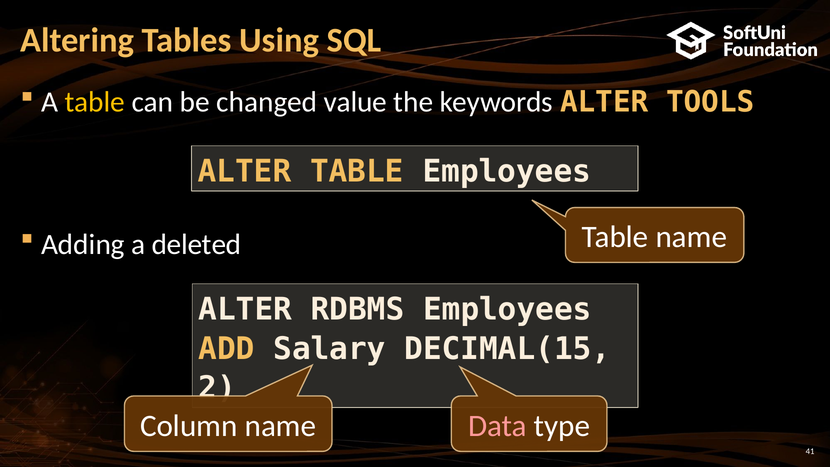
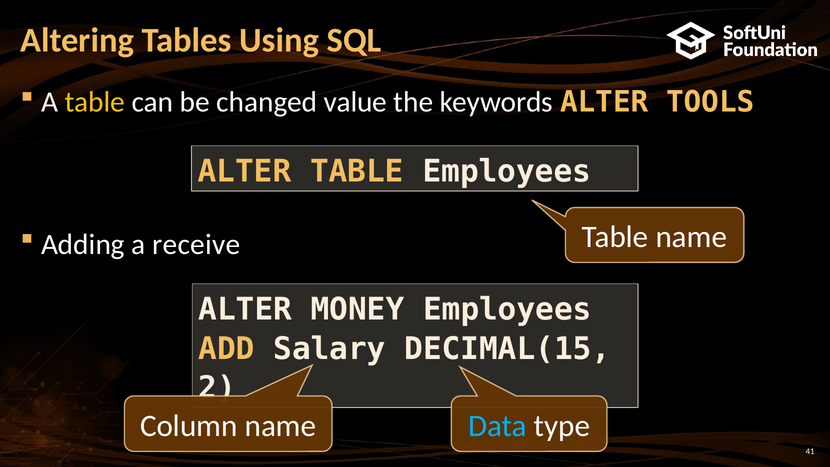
deleted: deleted -> receive
RDBMS: RDBMS -> MONEY
Data colour: pink -> light blue
